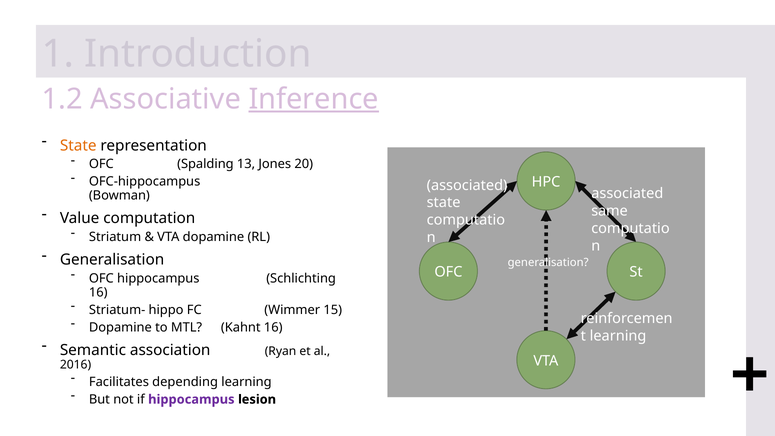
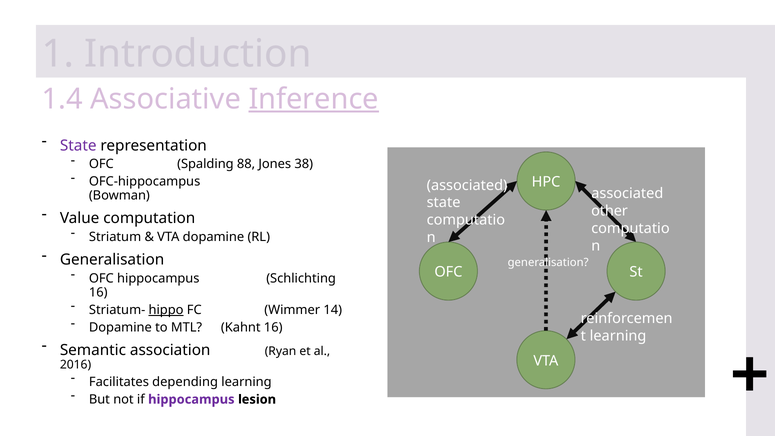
1.2: 1.2 -> 1.4
State at (78, 146) colour: orange -> purple
13: 13 -> 88
20: 20 -> 38
same: same -> other
hippo underline: none -> present
15: 15 -> 14
